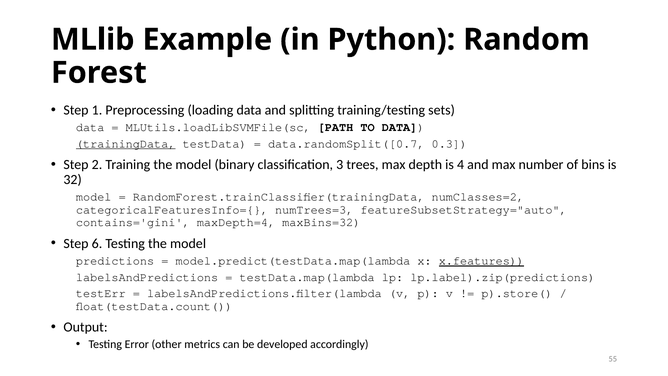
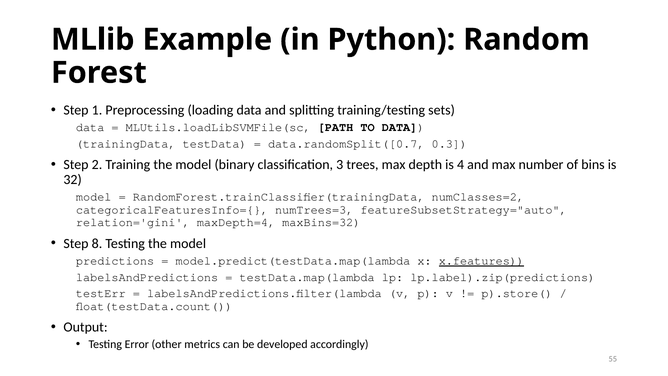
trainingData underline: present -> none
contains='gini: contains='gini -> relation='gini
6: 6 -> 8
